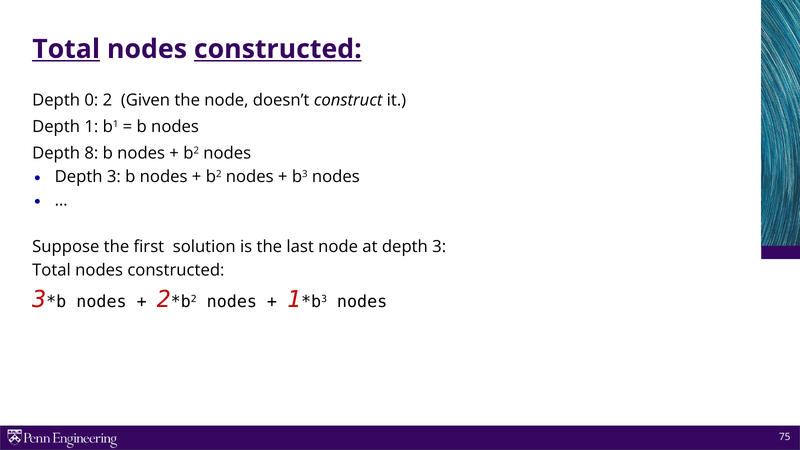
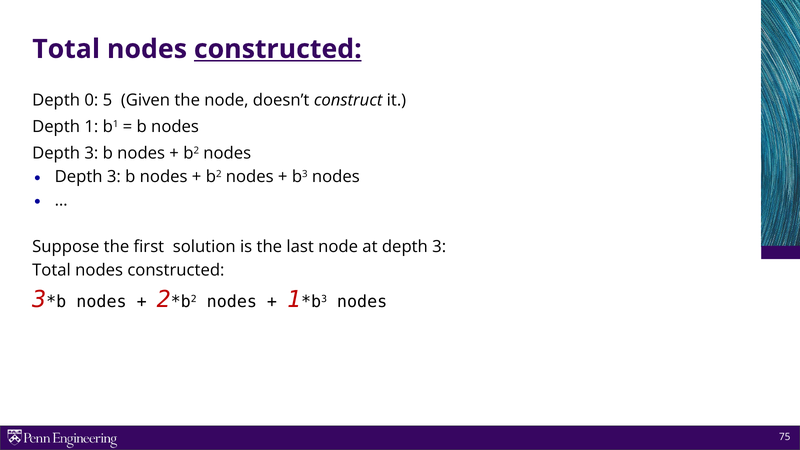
Total at (66, 49) underline: present -> none
0 2: 2 -> 5
8 at (91, 153): 8 -> 3
